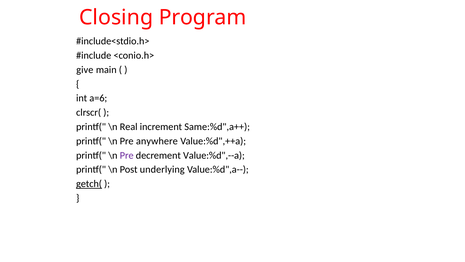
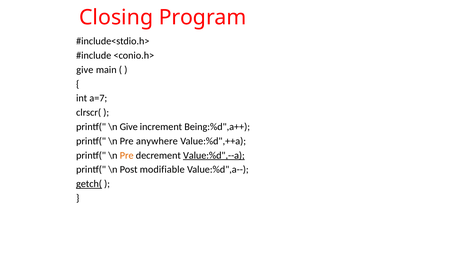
a=6: a=6 -> a=7
\n Real: Real -> Give
Same:%d",a++: Same:%d",a++ -> Being:%d",a++
Pre at (127, 155) colour: purple -> orange
Value:%d",--a underline: none -> present
underlying: underlying -> modifiable
